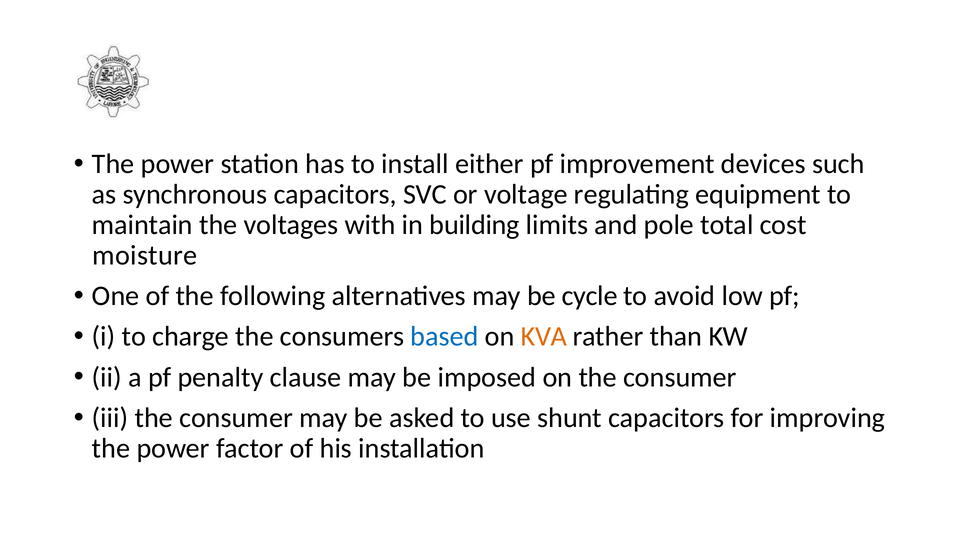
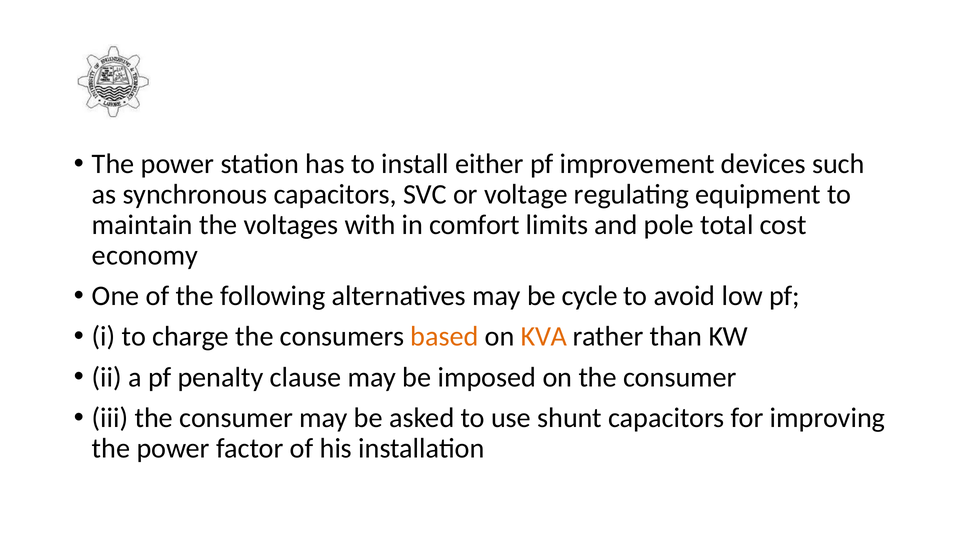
building: building -> comfort
moisture: moisture -> economy
based colour: blue -> orange
